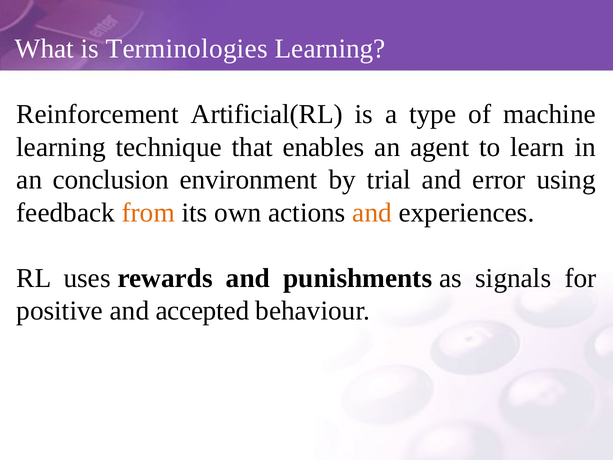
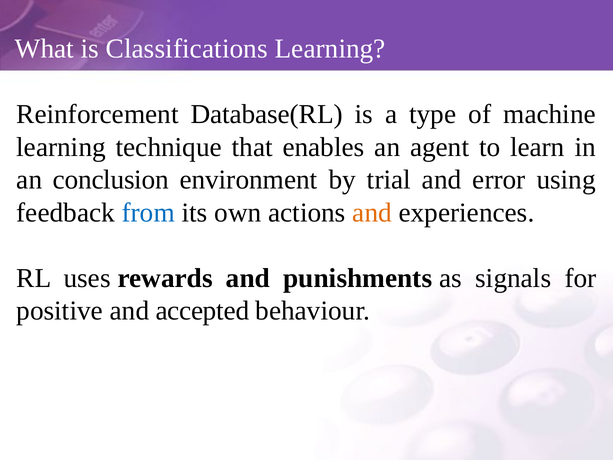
Terminologies: Terminologies -> Classifications
Artificial(RL: Artificial(RL -> Database(RL
from colour: orange -> blue
